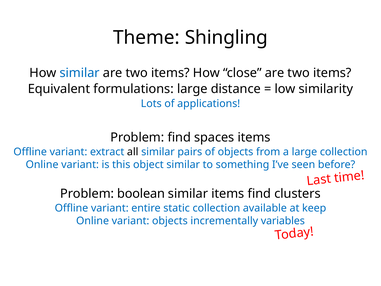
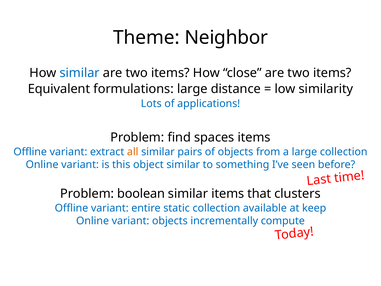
Shingling: Shingling -> Neighbor
all colour: black -> orange
items find: find -> that
variables: variables -> compute
